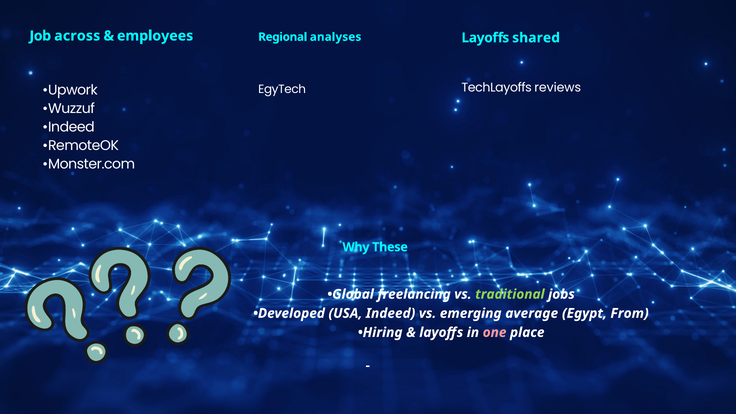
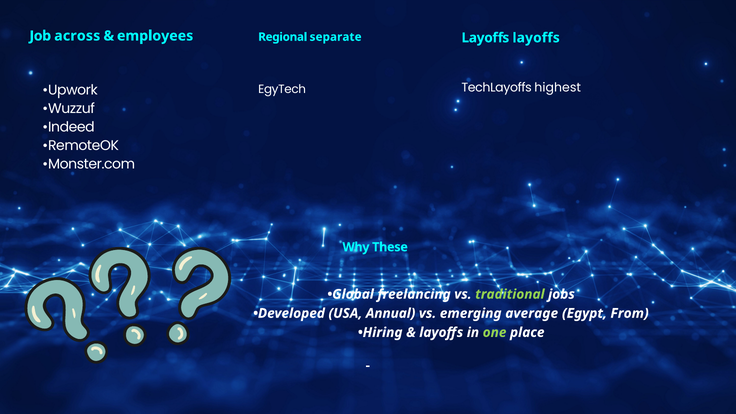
analyses: analyses -> separate
Layoffs shared: shared -> layoffs
reviews: reviews -> highest
USA Indeed: Indeed -> Annual
one colour: pink -> light green
